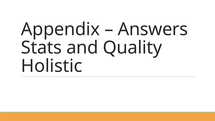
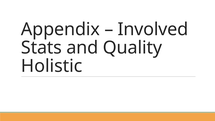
Answers: Answers -> Involved
